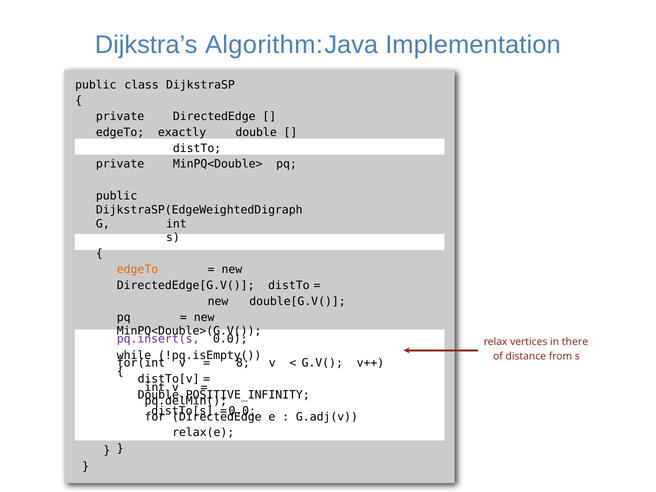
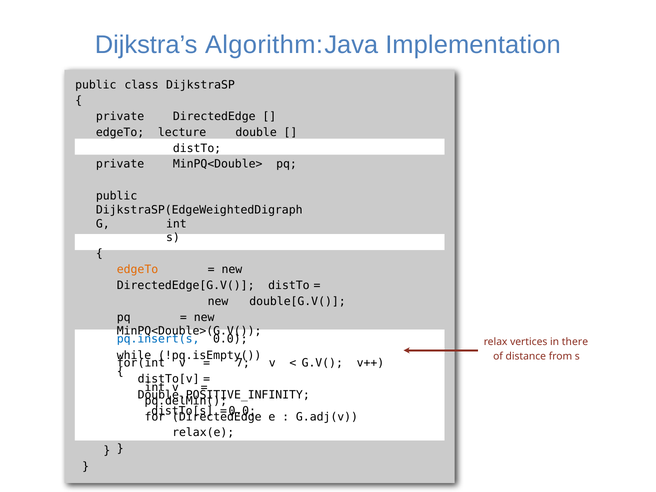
exactly: exactly -> lecture
pq.insert(s colour: purple -> blue
8: 8 -> 7
